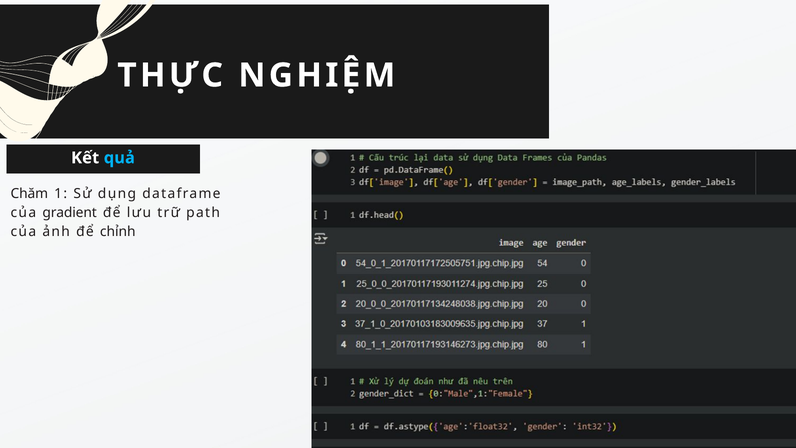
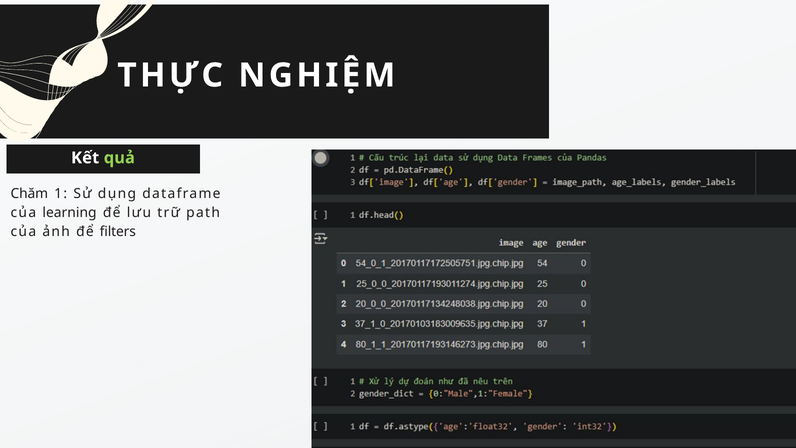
quả colour: light blue -> light green
gradient: gradient -> learning
chỉnh: chỉnh -> filters
